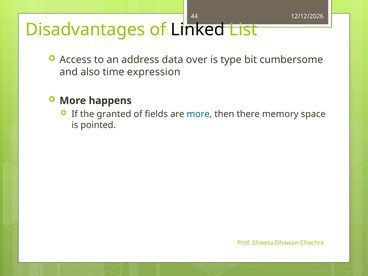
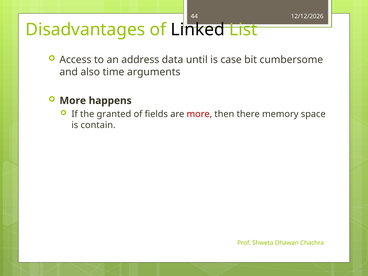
over: over -> until
type: type -> case
expression: expression -> arguments
more at (199, 114) colour: blue -> red
pointed: pointed -> contain
